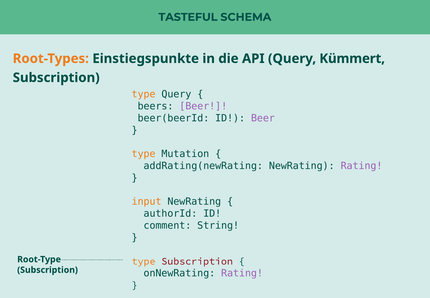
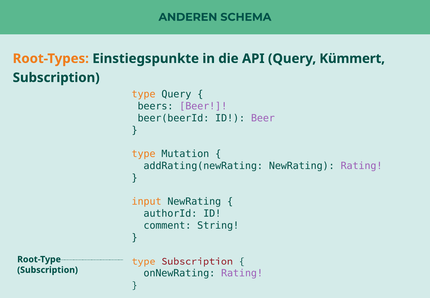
TASTEFUL: TASTEFUL -> ANDEREN
